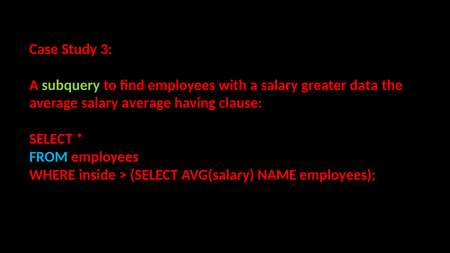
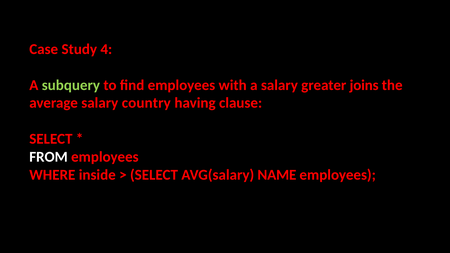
3: 3 -> 4
data: data -> joins
salary average: average -> country
FROM colour: light blue -> white
